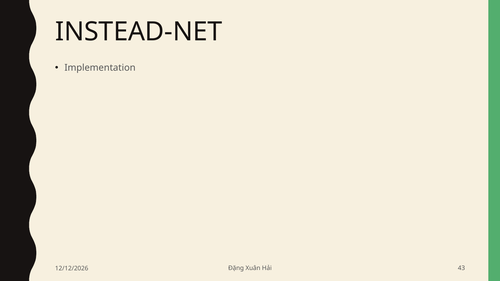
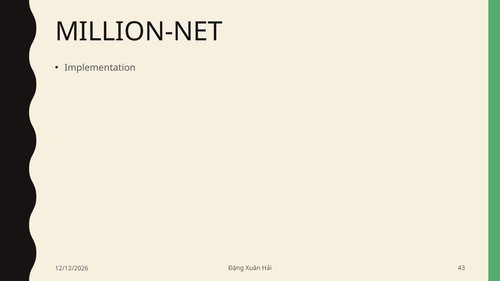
INSTEAD-NET: INSTEAD-NET -> MILLION-NET
